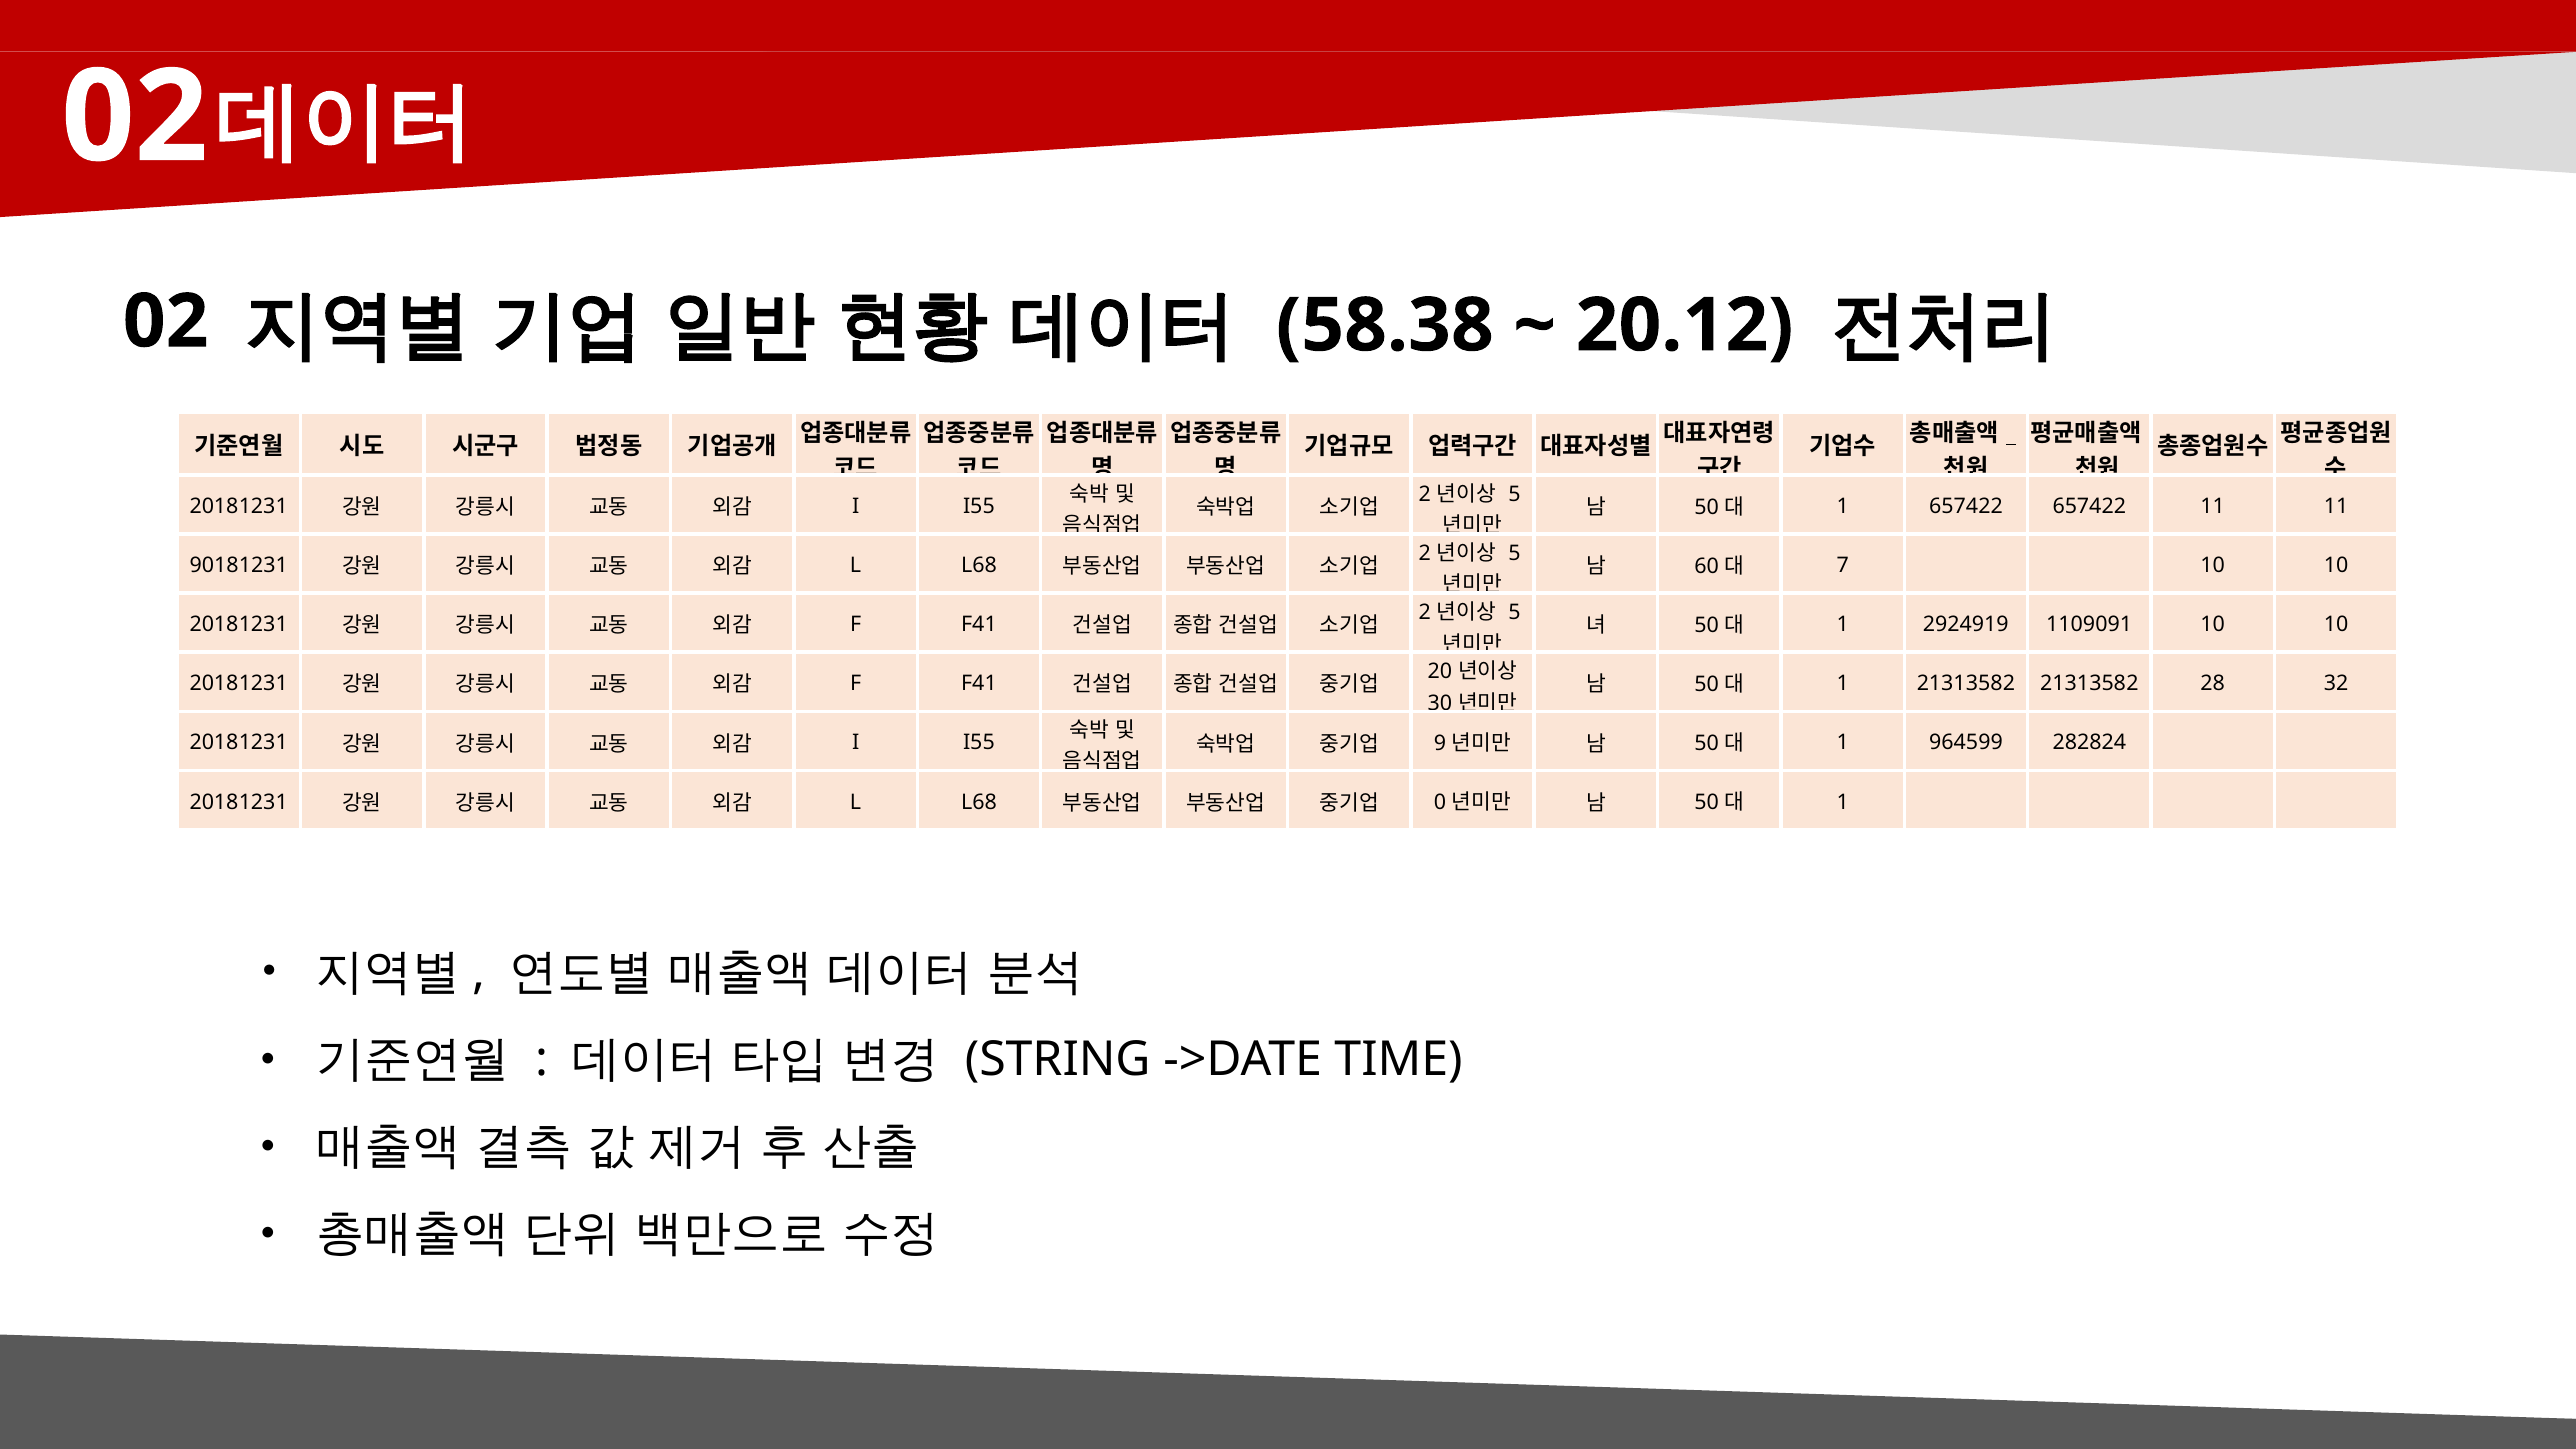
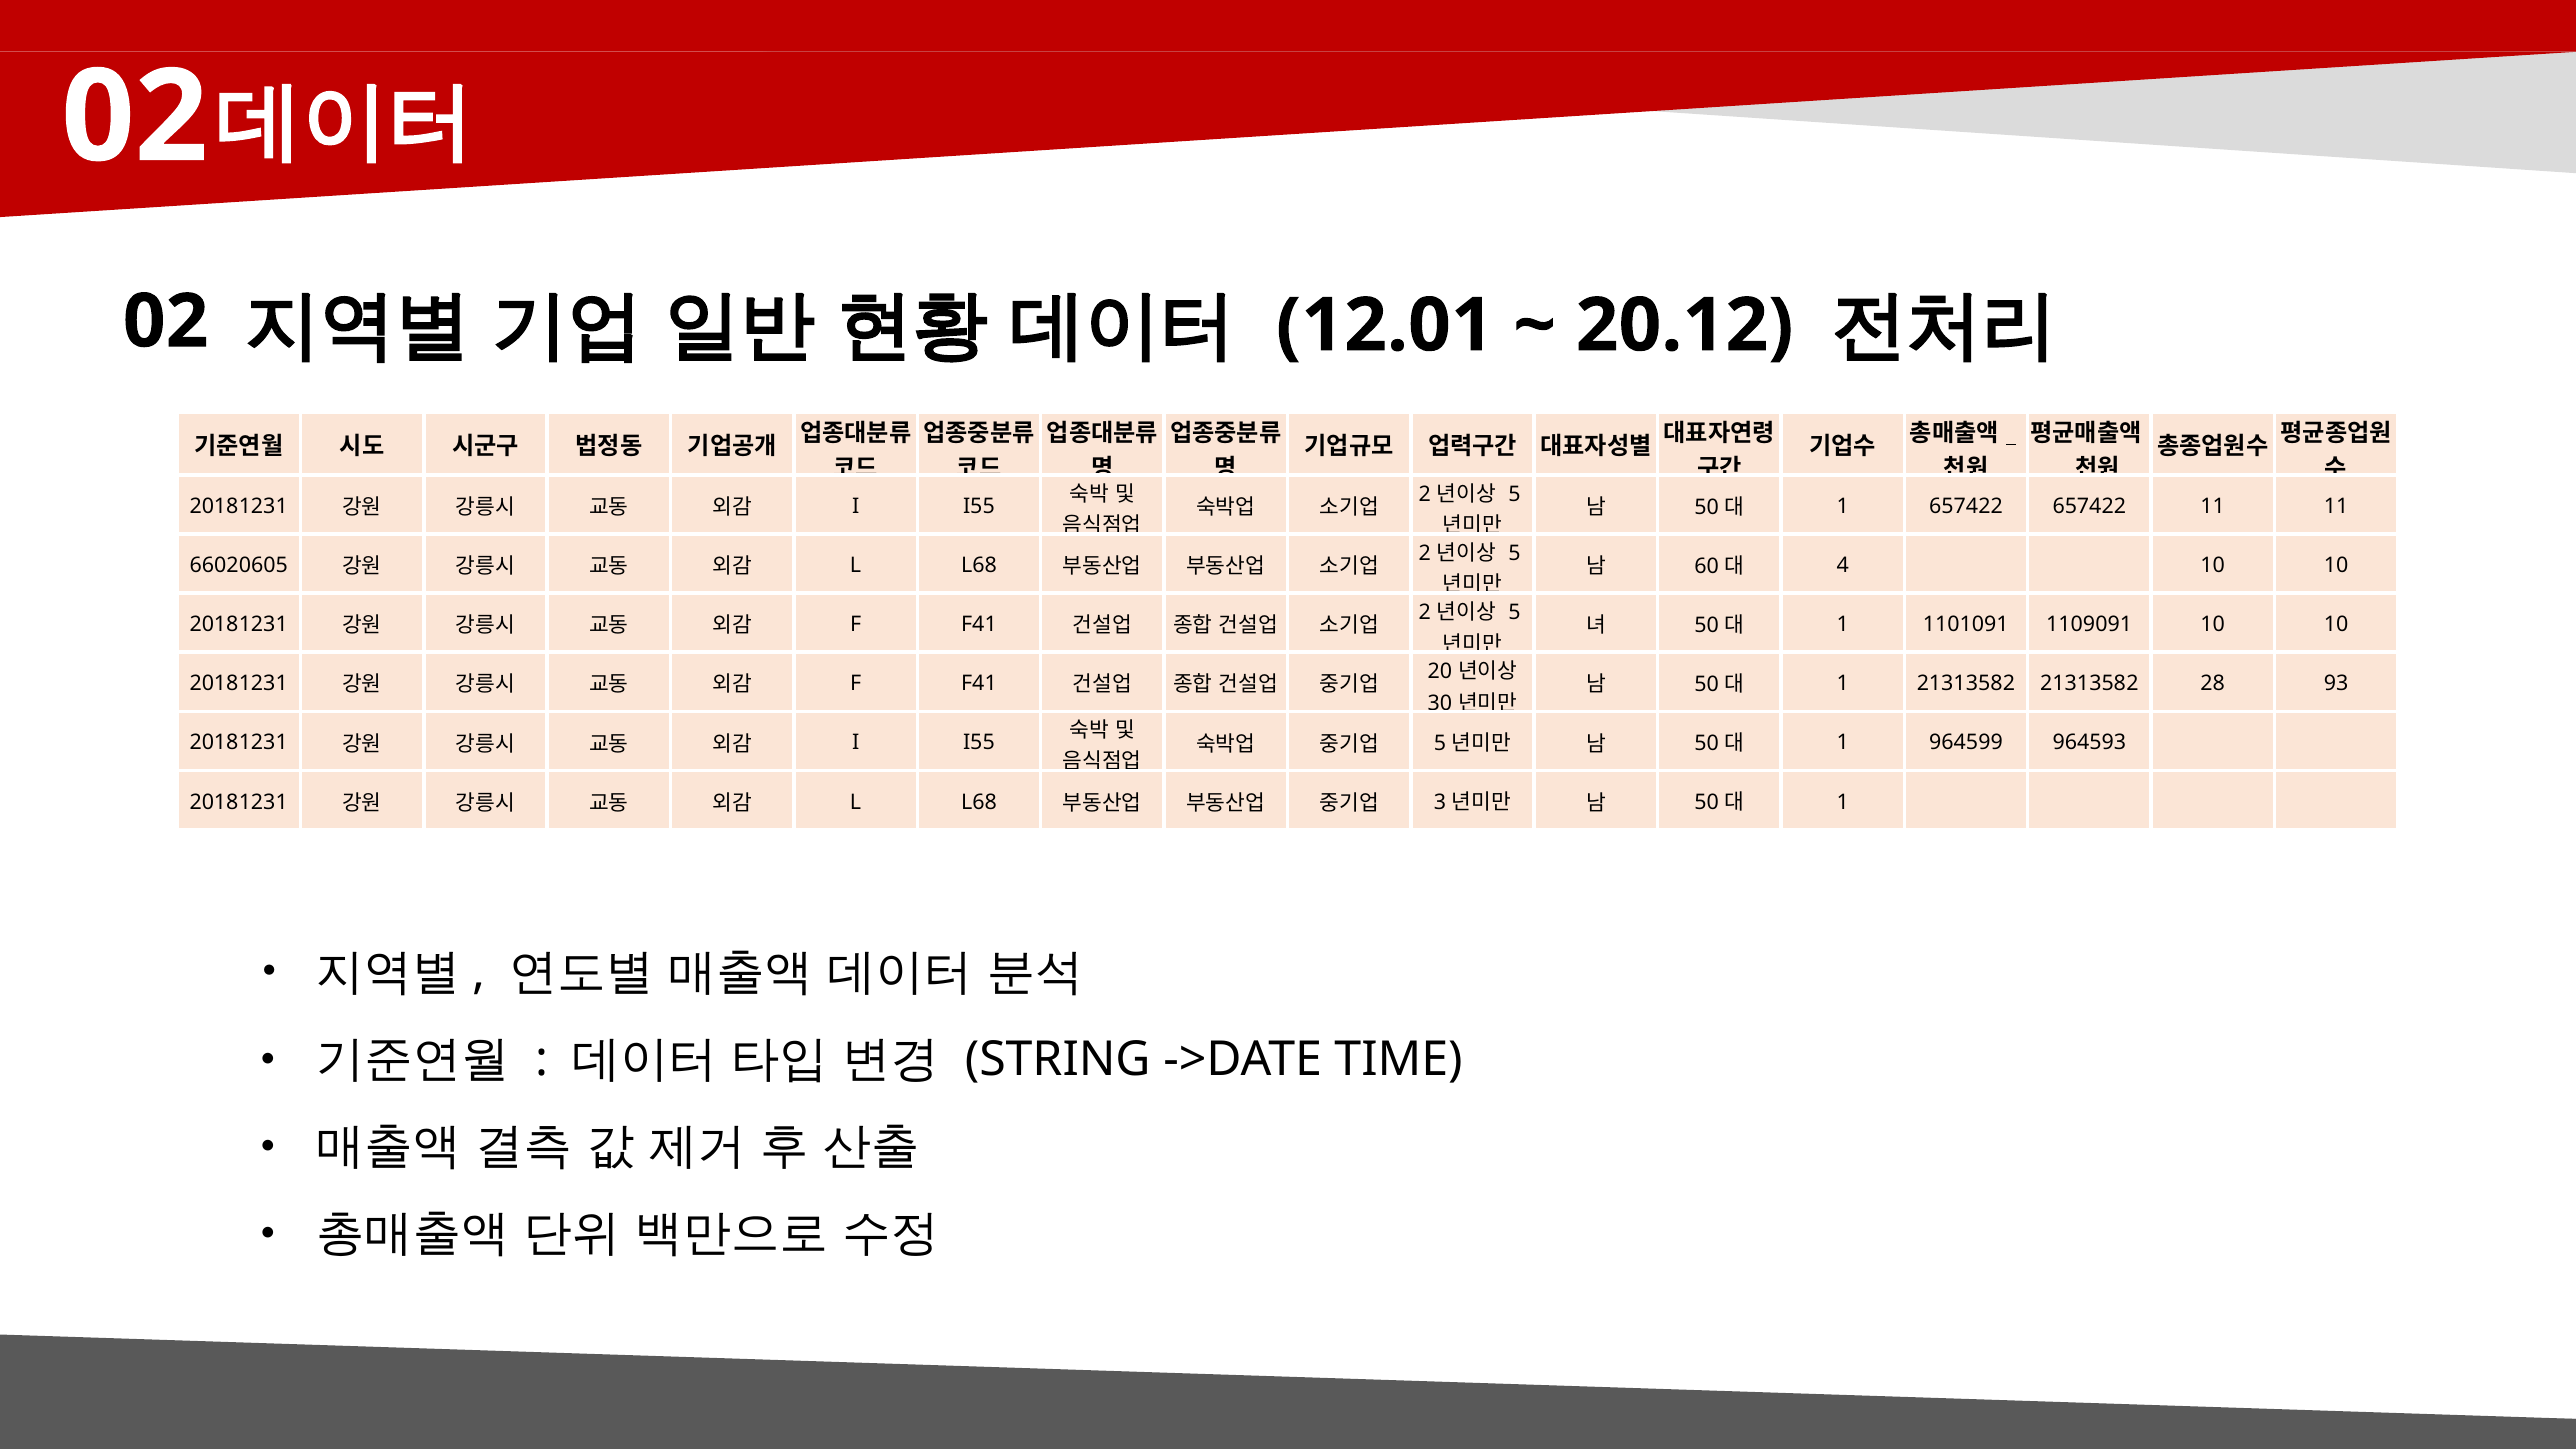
58.38: 58.38 -> 12.01
7: 7 -> 4
90181231: 90181231 -> 66020605
2924919: 2924919 -> 1101091
32: 32 -> 93
9 at (1440, 744): 9 -> 5
282824: 282824 -> 964593
0: 0 -> 3
